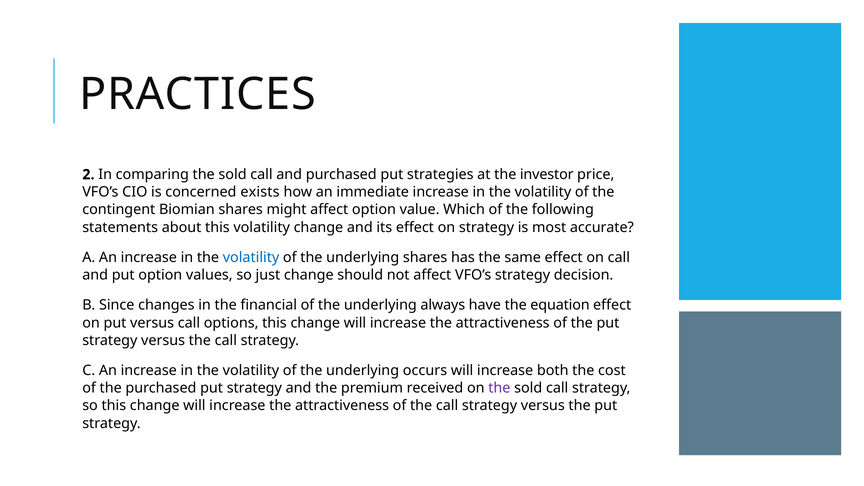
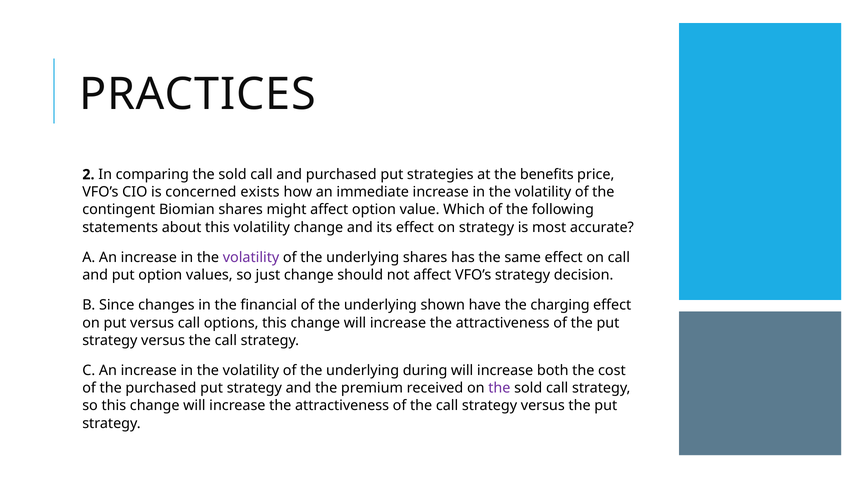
investor: investor -> benefits
volatility at (251, 257) colour: blue -> purple
always: always -> shown
equation: equation -> charging
occurs: occurs -> during
